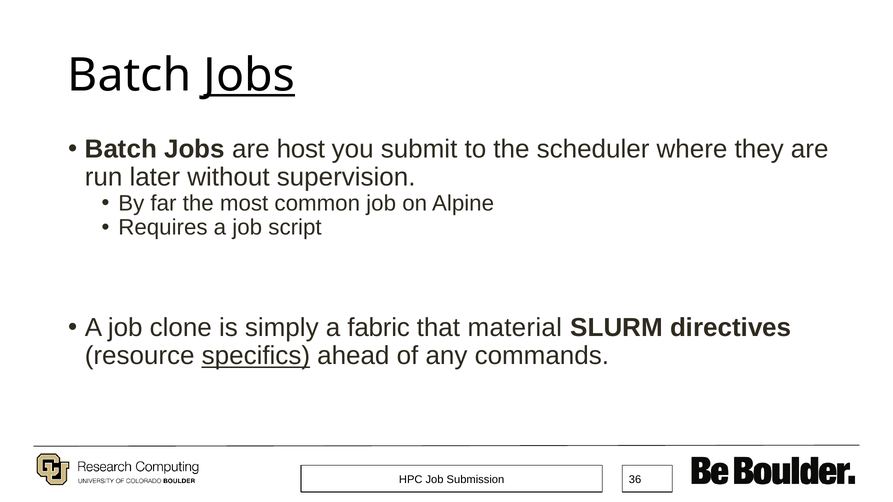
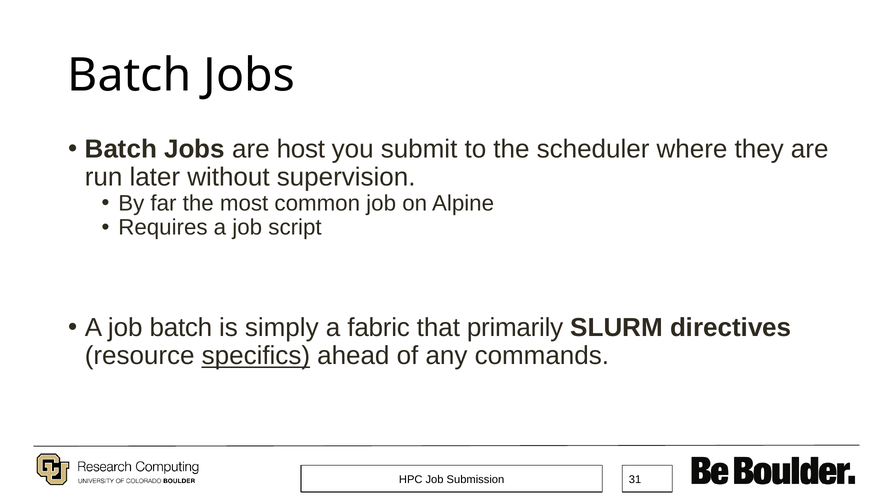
Jobs at (249, 75) underline: present -> none
job clone: clone -> batch
material: material -> primarily
36: 36 -> 31
